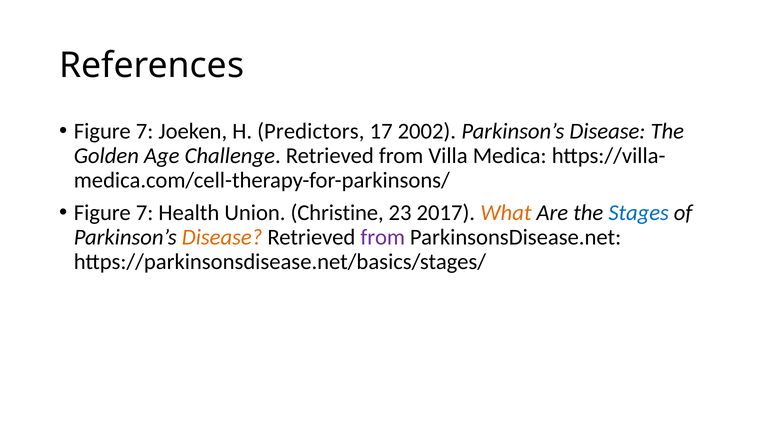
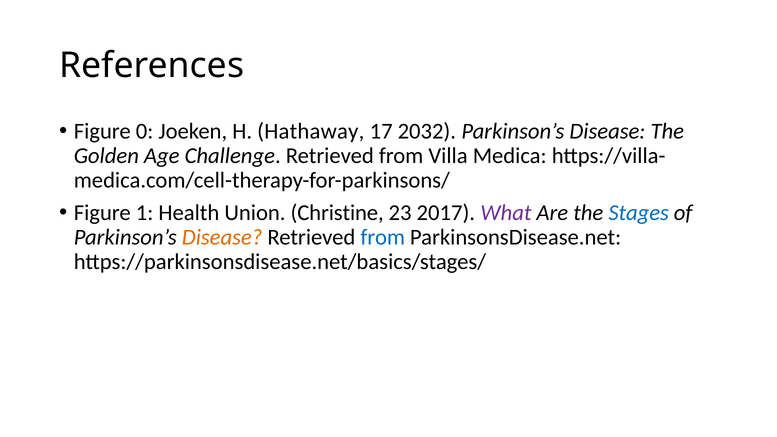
7 at (145, 131): 7 -> 0
Predictors: Predictors -> Hathaway
2002: 2002 -> 2032
7 at (145, 213): 7 -> 1
What colour: orange -> purple
from at (383, 237) colour: purple -> blue
